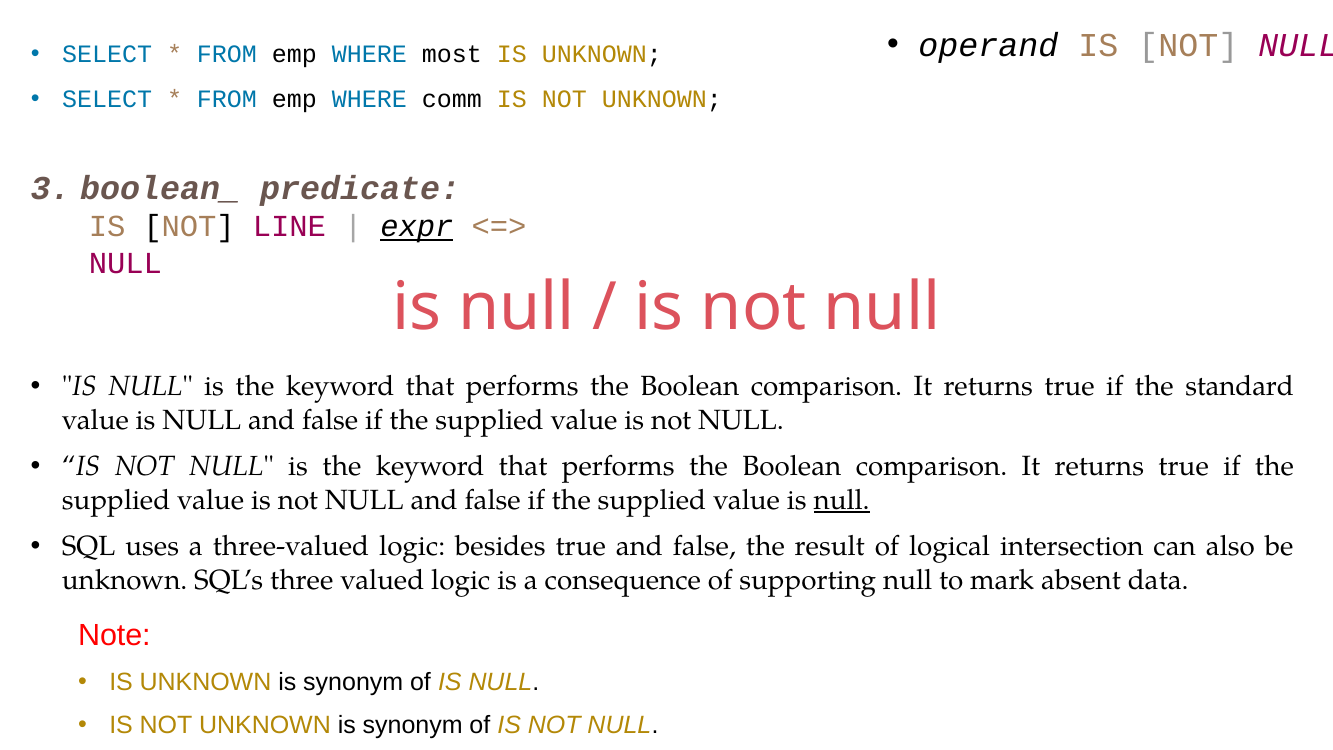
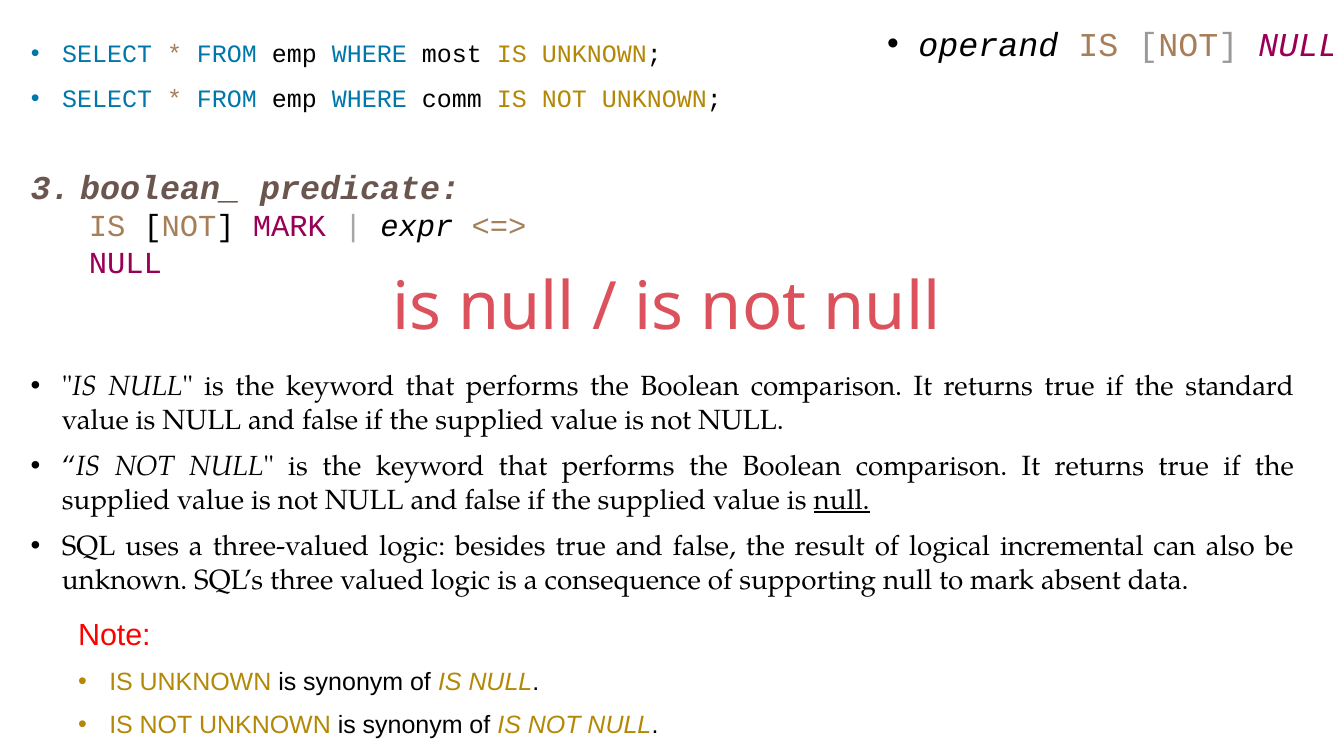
NOT LINE: LINE -> MARK
expr underline: present -> none
intersection: intersection -> incremental
